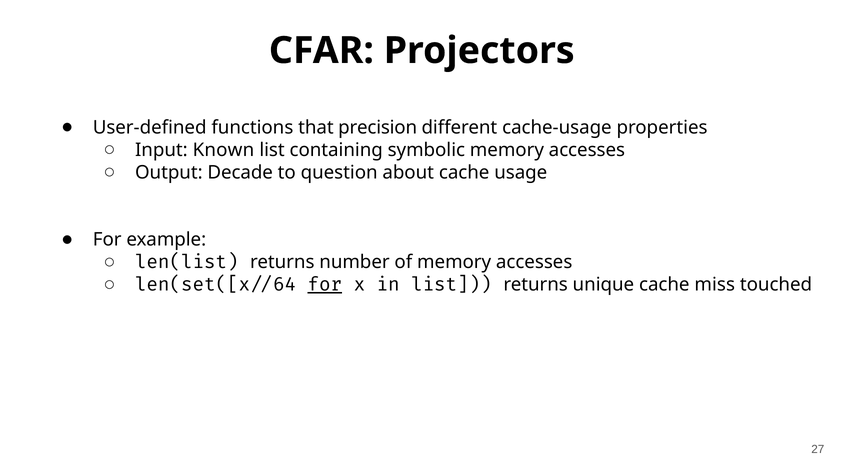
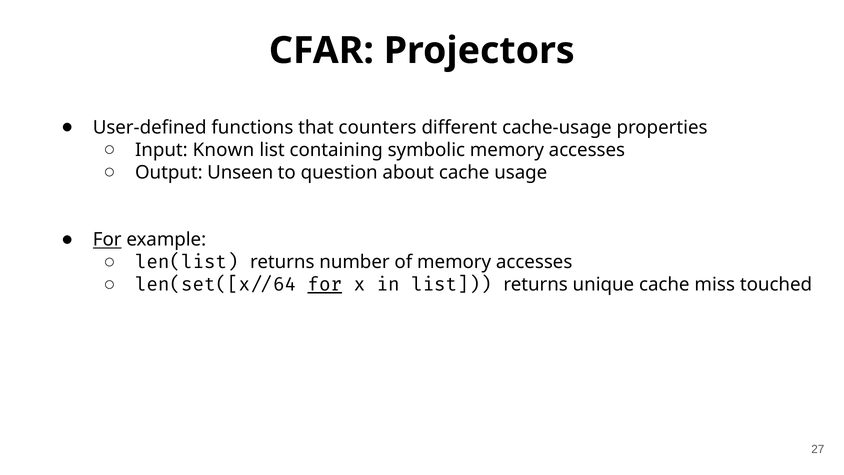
precision: precision -> counters
Decade: Decade -> Unseen
For at (107, 240) underline: none -> present
